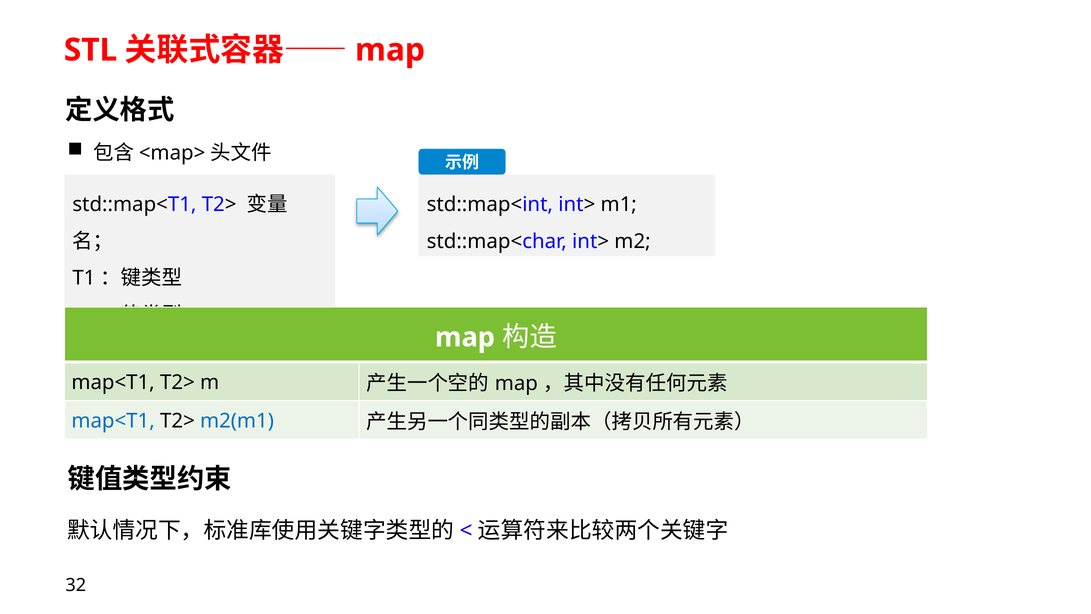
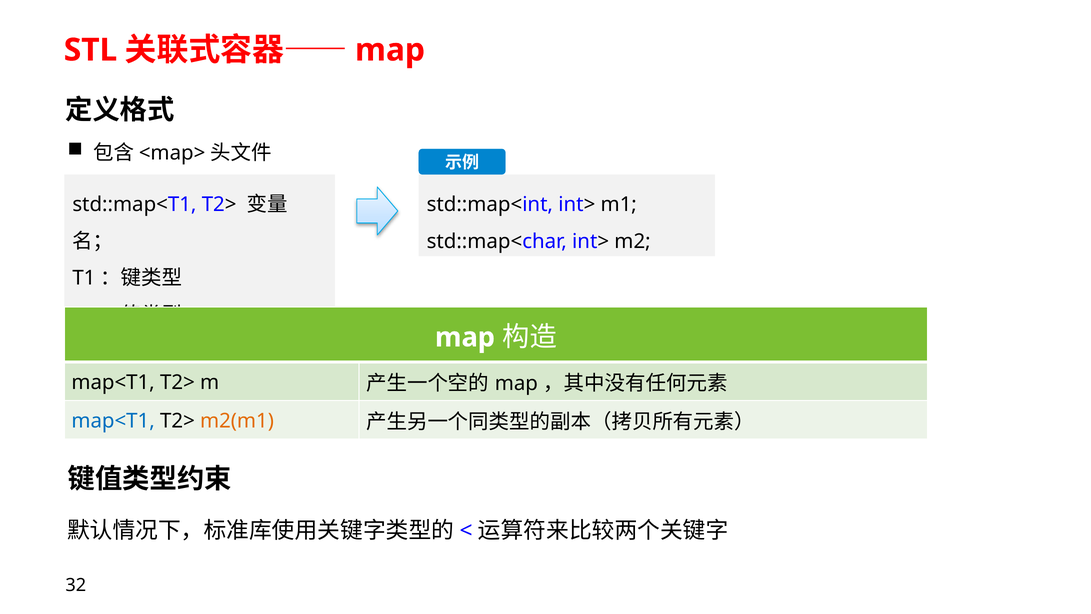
m2(m1 colour: blue -> orange
